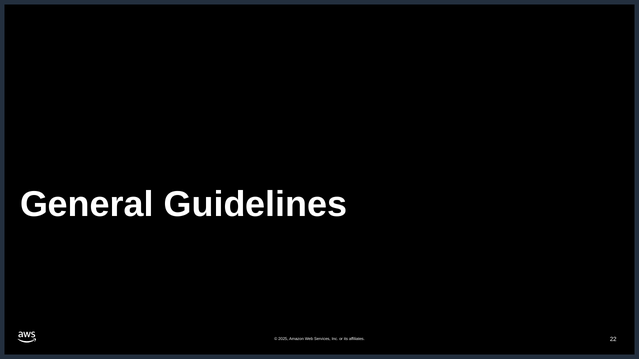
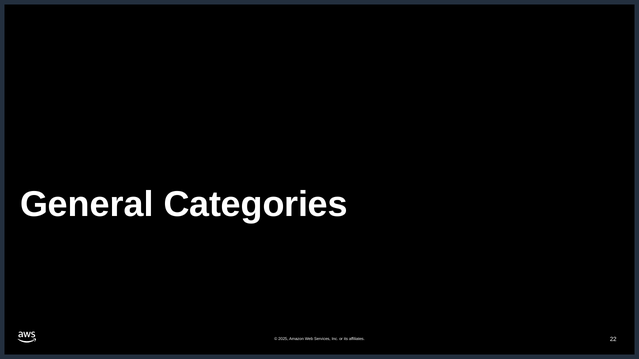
Guidelines: Guidelines -> Categories
